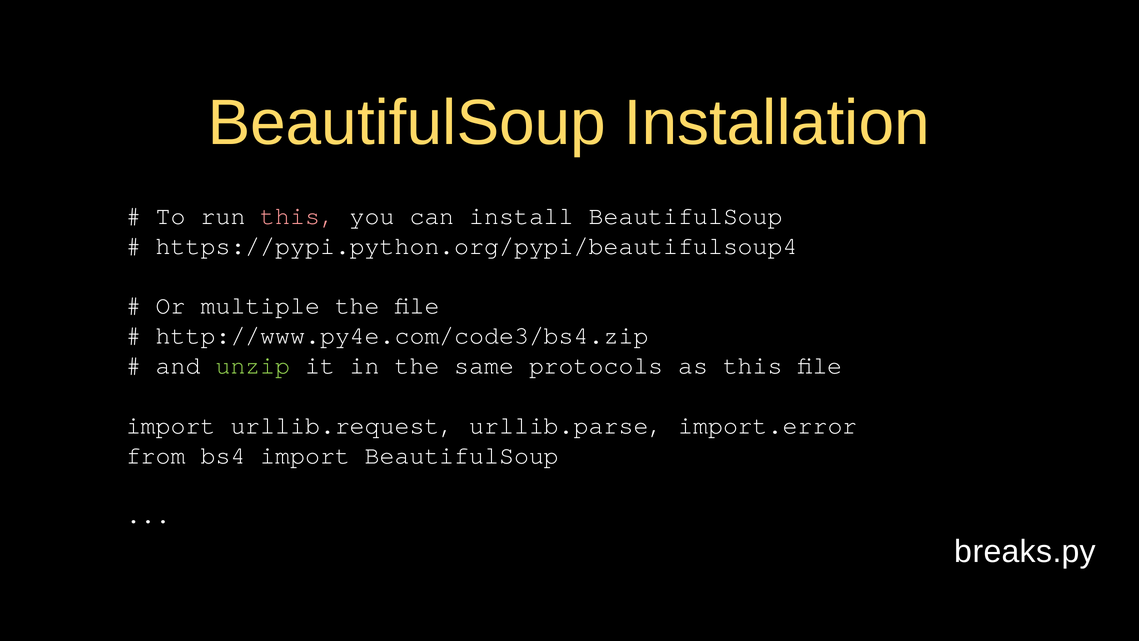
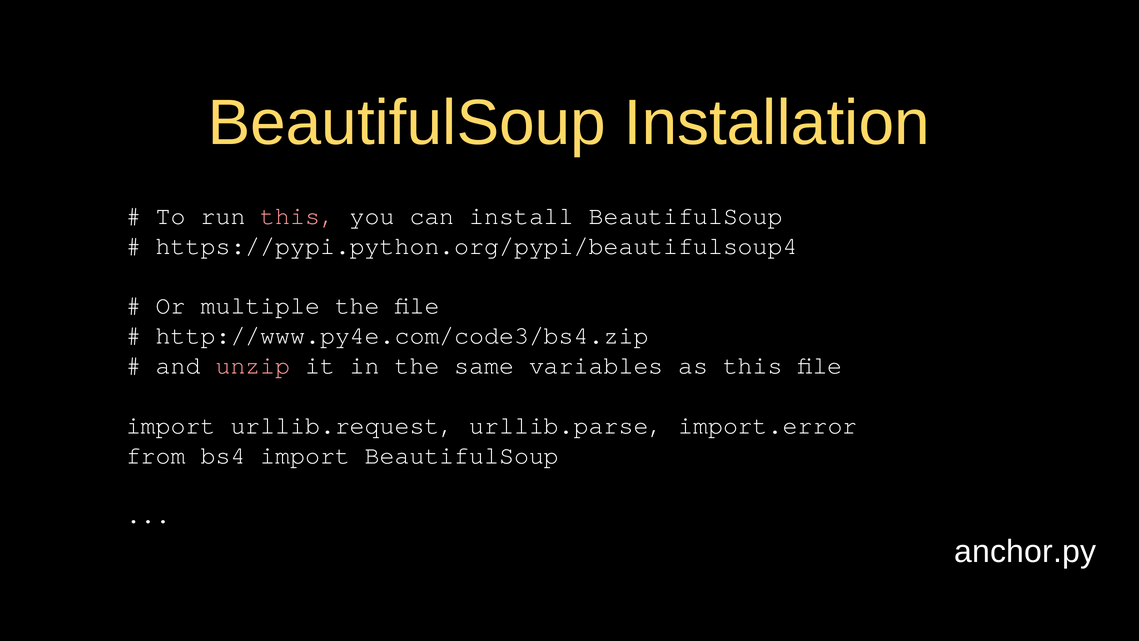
unzip colour: light green -> pink
protocols: protocols -> variables
breaks.py: breaks.py -> anchor.py
